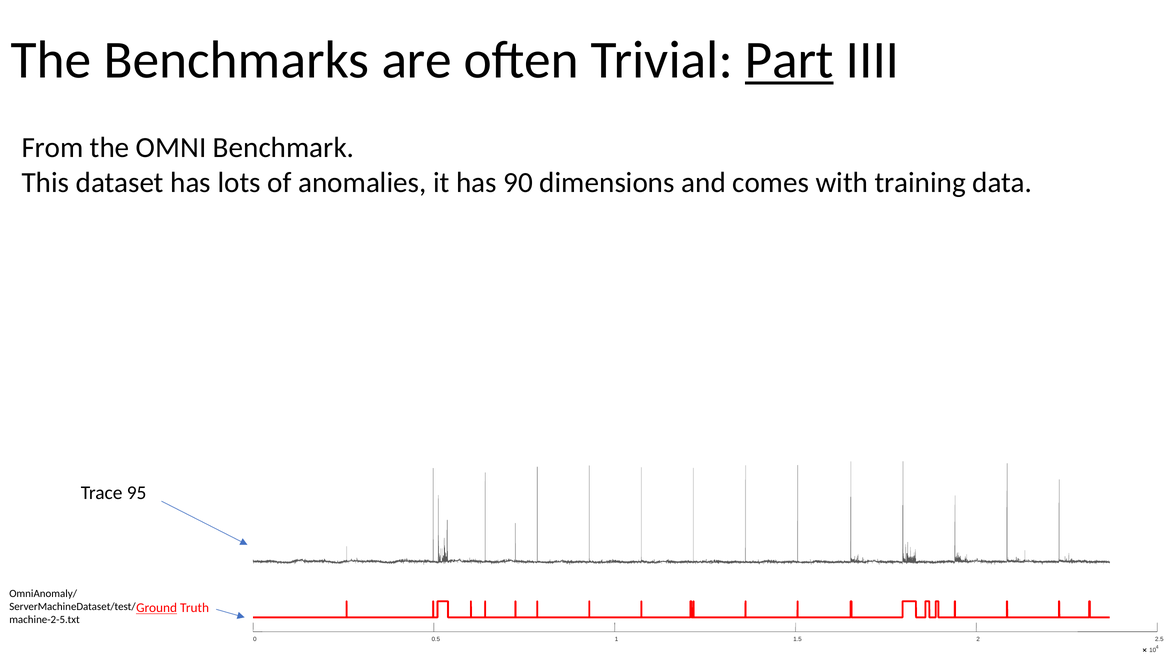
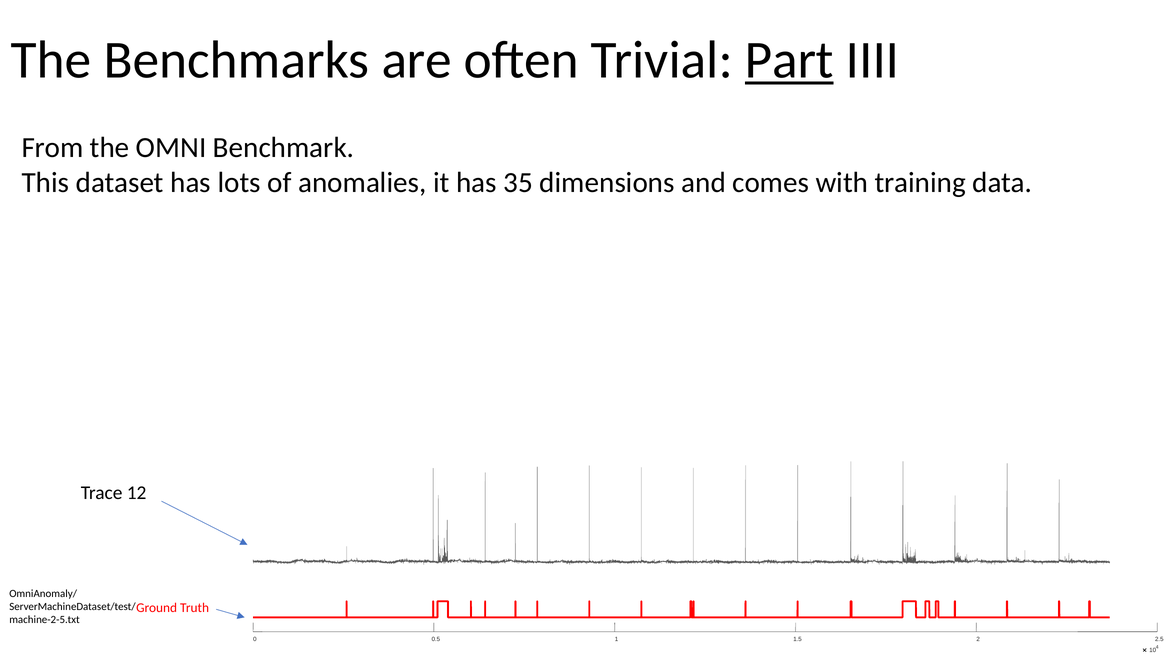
90: 90 -> 35
95: 95 -> 12
Ground underline: present -> none
